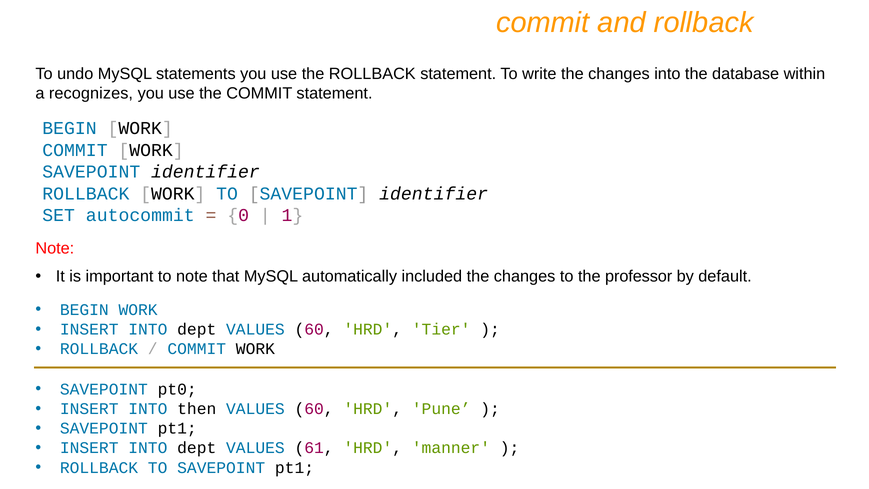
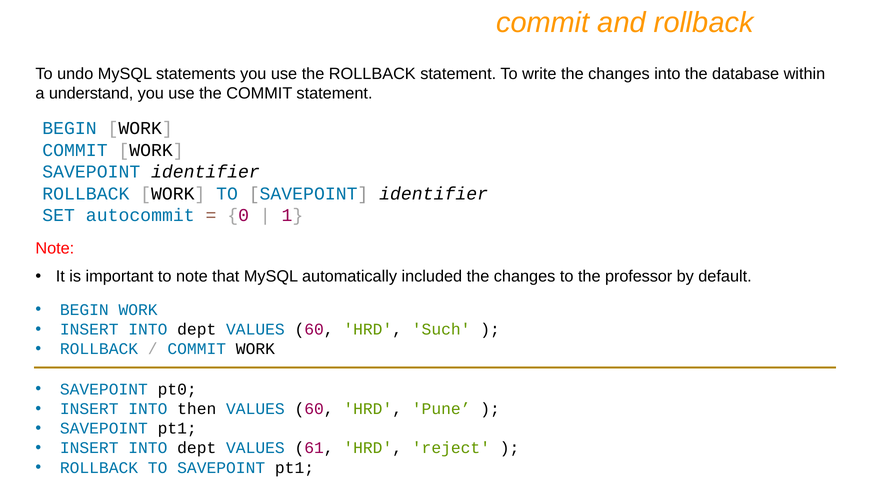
recognizes: recognizes -> understand
Tier: Tier -> Such
manner: manner -> reject
